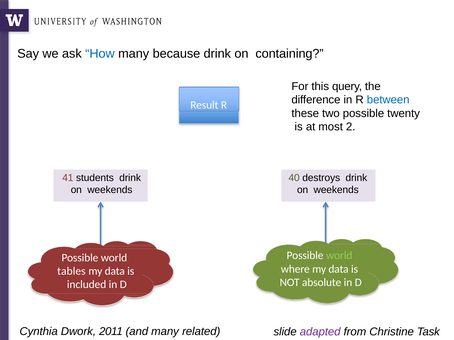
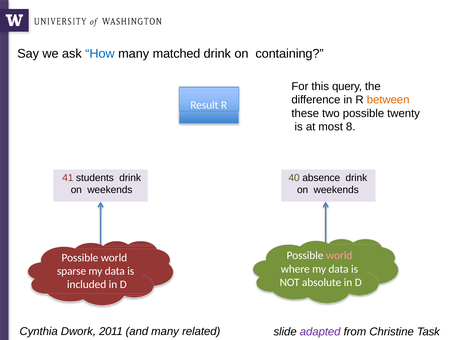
because: because -> matched
between colour: blue -> orange
2: 2 -> 8
destroys: destroys -> absence
world at (339, 256) colour: light green -> pink
tables: tables -> sparse
